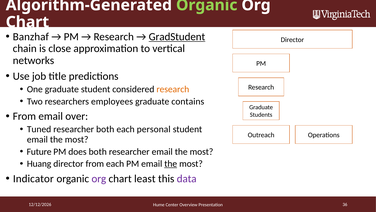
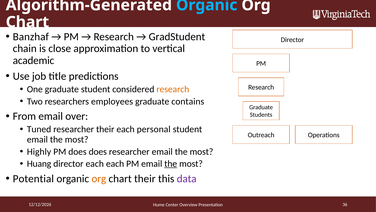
Organic at (207, 5) colour: light green -> light blue
GradStudent underline: present -> none
networks: networks -> academic
researcher both: both -> their
Future: Future -> Highly
does both: both -> does
director from: from -> each
Indicator: Indicator -> Potential
org at (99, 178) colour: purple -> orange
chart least: least -> their
